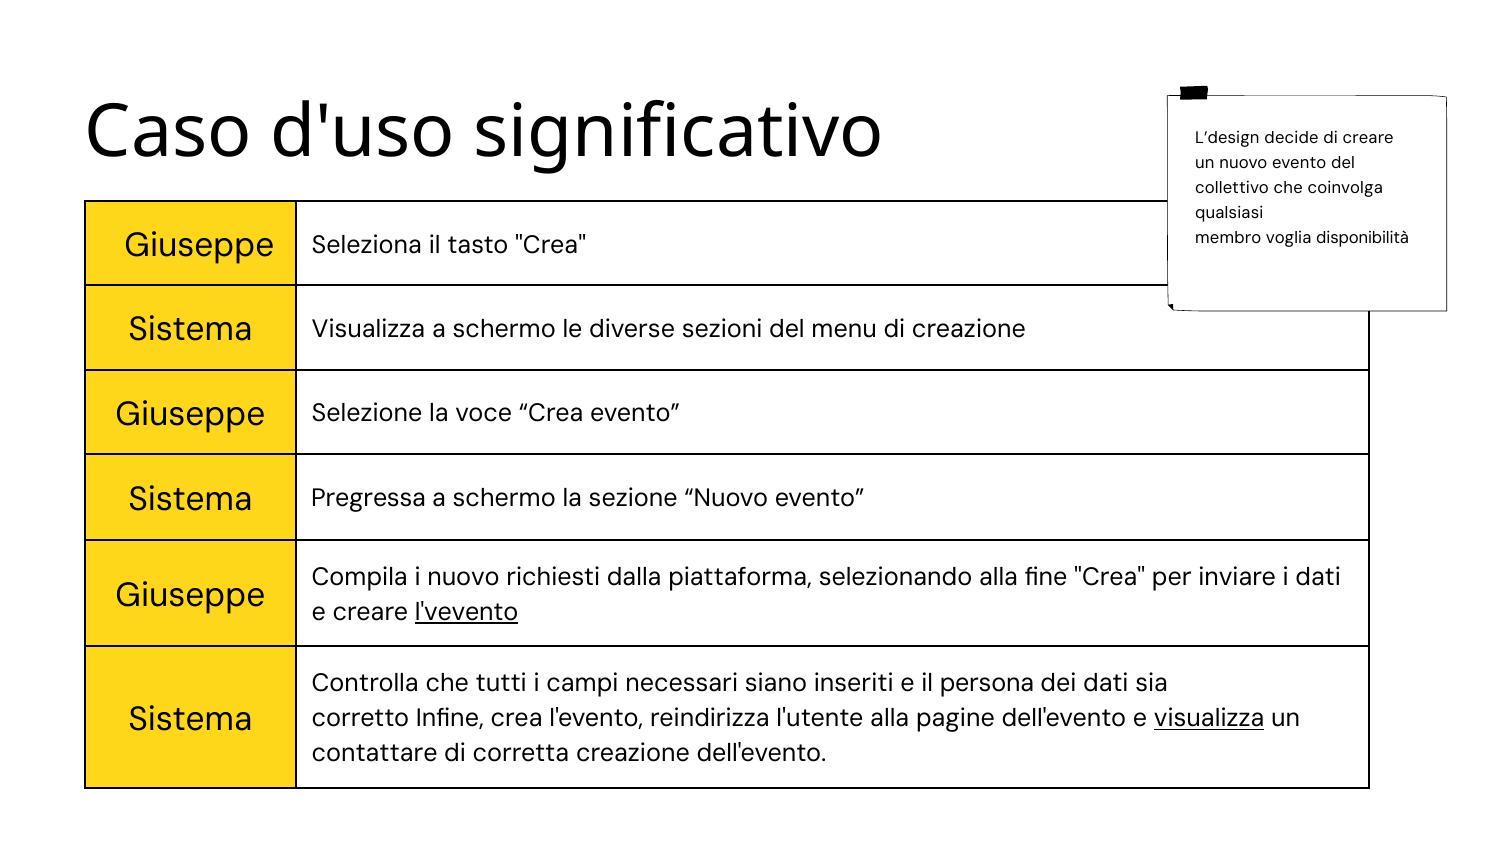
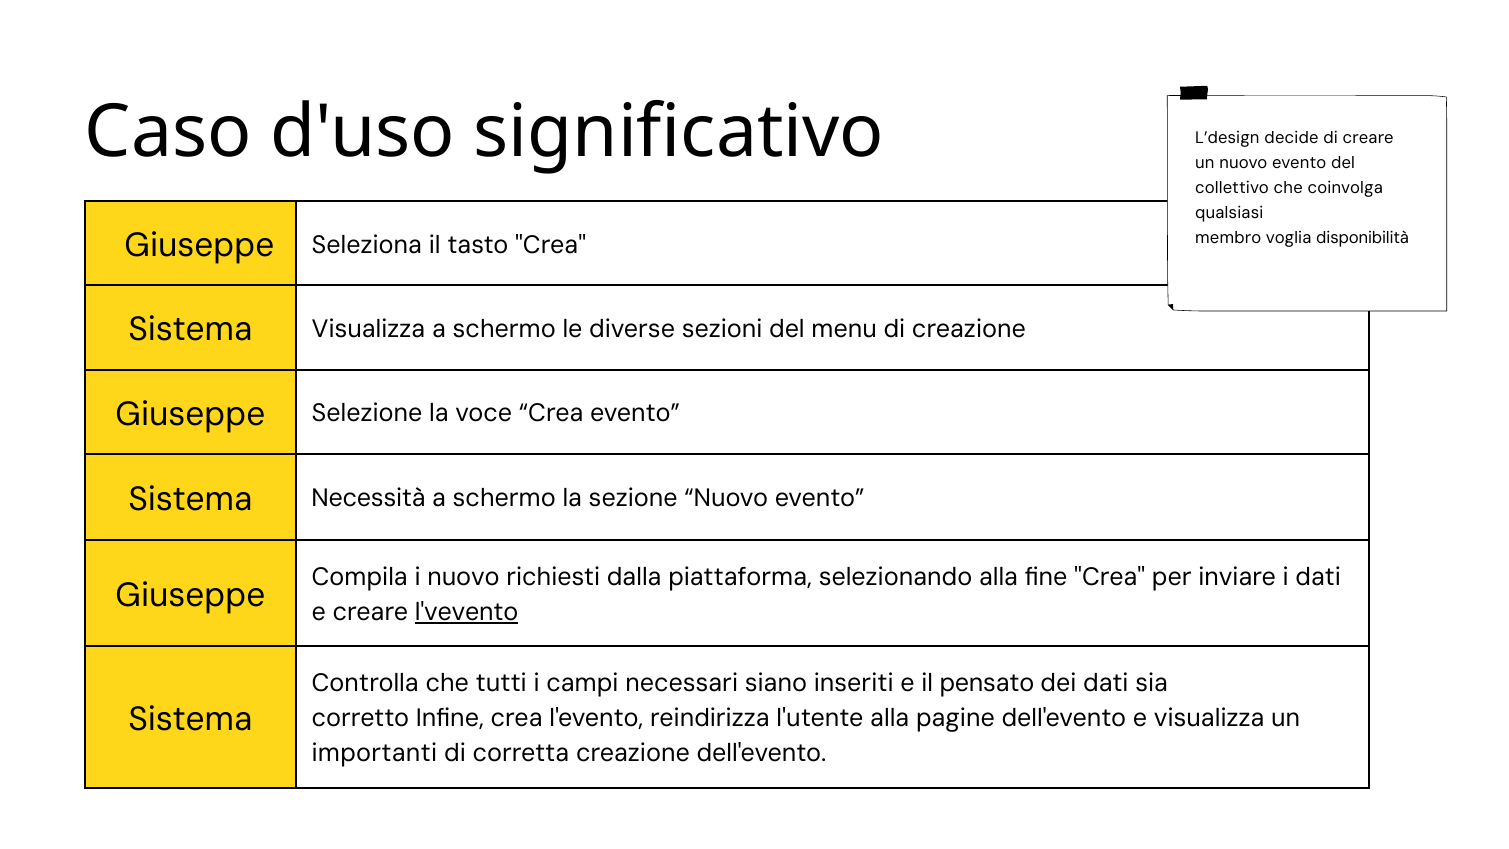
Pregressa: Pregressa -> Necessità
persona: persona -> pensato
visualizza at (1209, 718) underline: present -> none
contattare: contattare -> importanti
